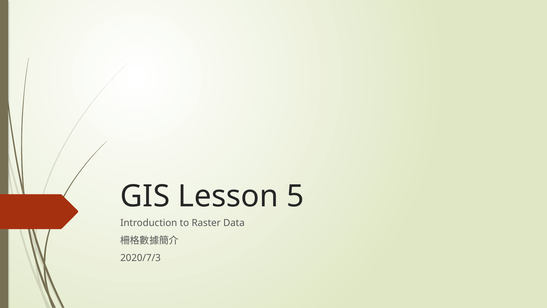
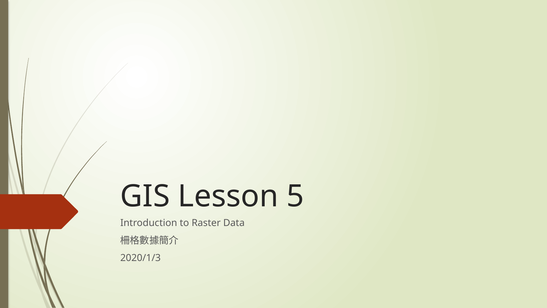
2020/7/3: 2020/7/3 -> 2020/1/3
